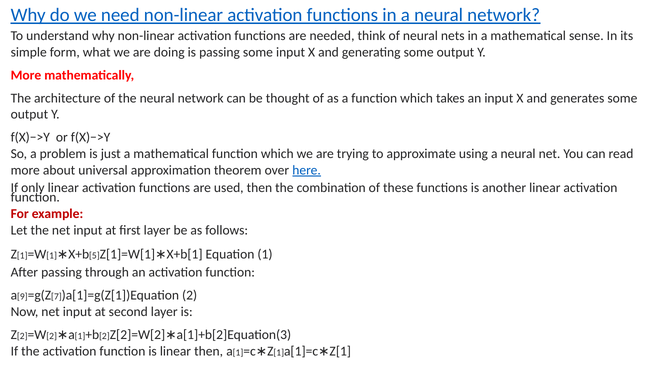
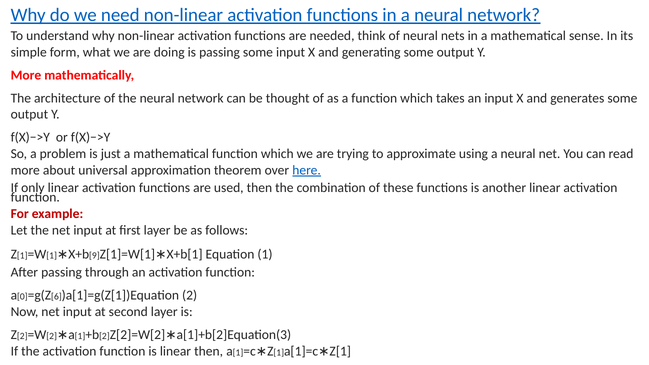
5: 5 -> 9
9: 9 -> 0
7: 7 -> 6
